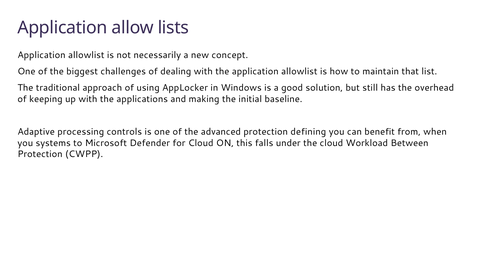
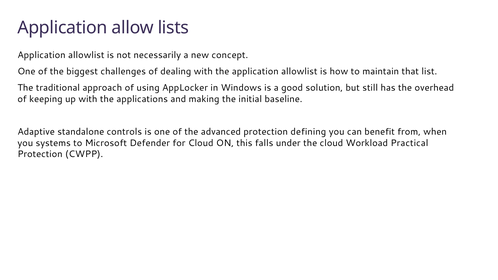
processing: processing -> standalone
Between: Between -> Practical
